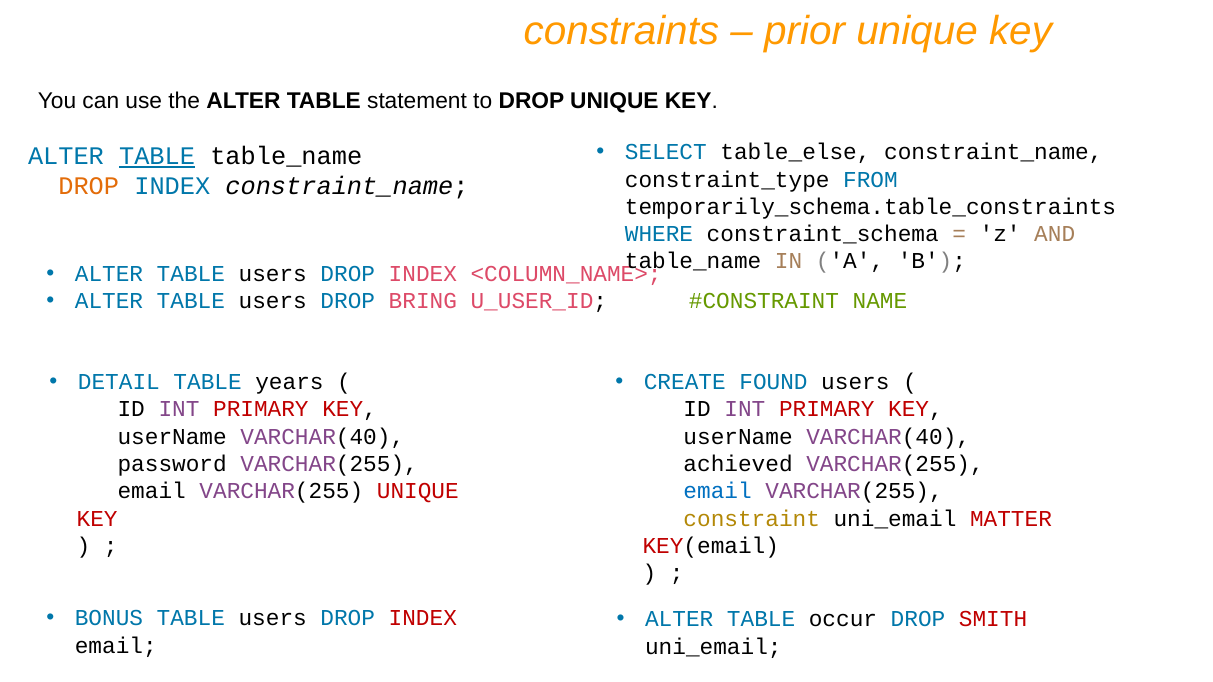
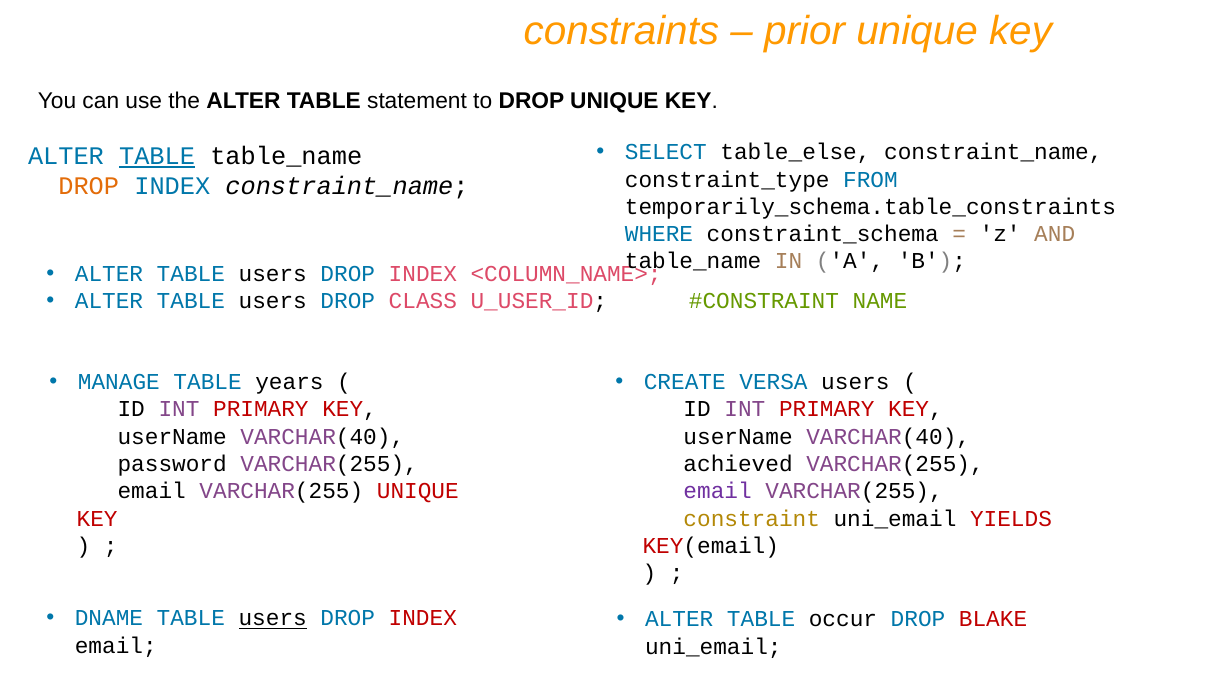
BRING: BRING -> CLASS
DETAIL: DETAIL -> MANAGE
FOUND: FOUND -> VERSA
email at (718, 491) colour: blue -> purple
MATTER: MATTER -> YIELDS
BONUS: BONUS -> DNAME
users at (273, 619) underline: none -> present
SMITH: SMITH -> BLAKE
